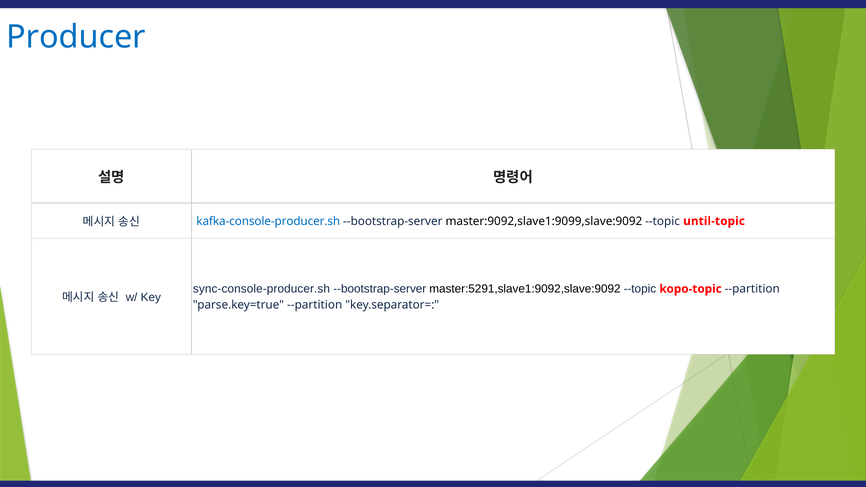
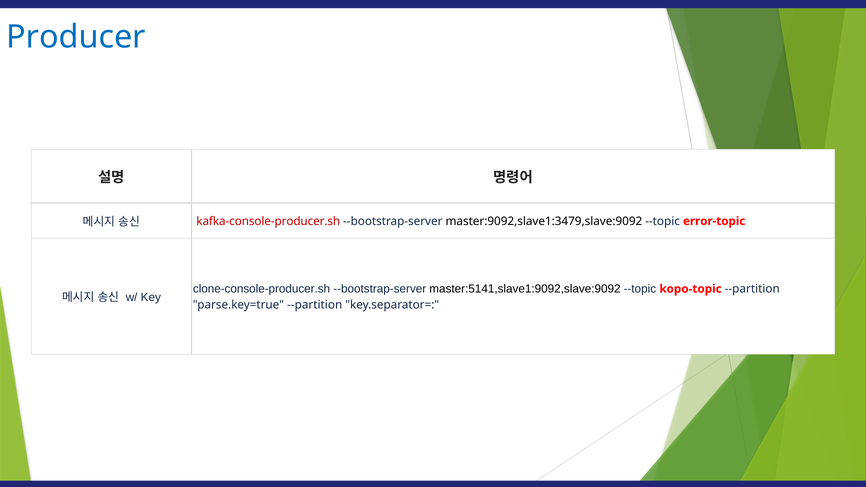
kafka-console-producer.sh colour: blue -> red
master:9092,slave1:9099,slave:9092: master:9092,slave1:9099,slave:9092 -> master:9092,slave1:3479,slave:9092
until-topic: until-topic -> error-topic
sync-console-producer.sh: sync-console-producer.sh -> clone-console-producer.sh
master:5291,slave1:9092,slave:9092: master:5291,slave1:9092,slave:9092 -> master:5141,slave1:9092,slave:9092
